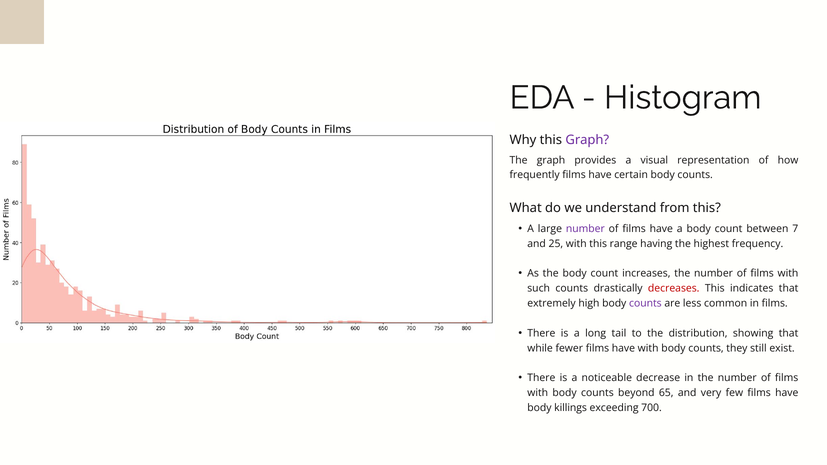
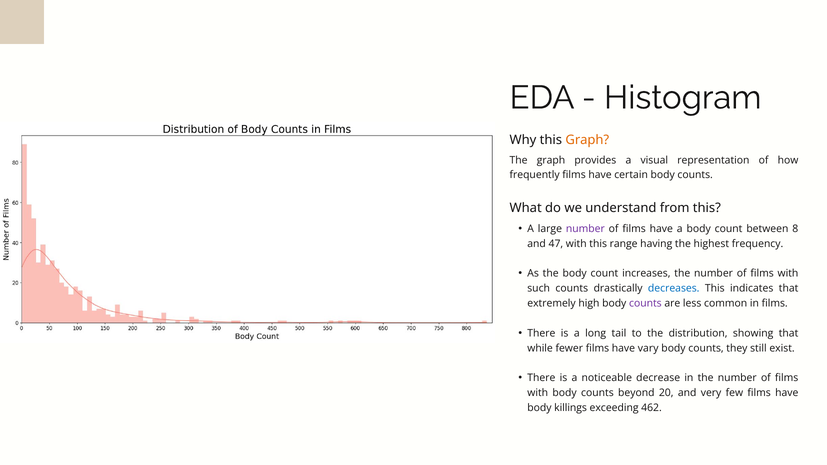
Graph at (587, 140) colour: purple -> orange
7: 7 -> 8
25: 25 -> 47
decreases colour: red -> blue
have with: with -> vary
65: 65 -> 20
700: 700 -> 462
